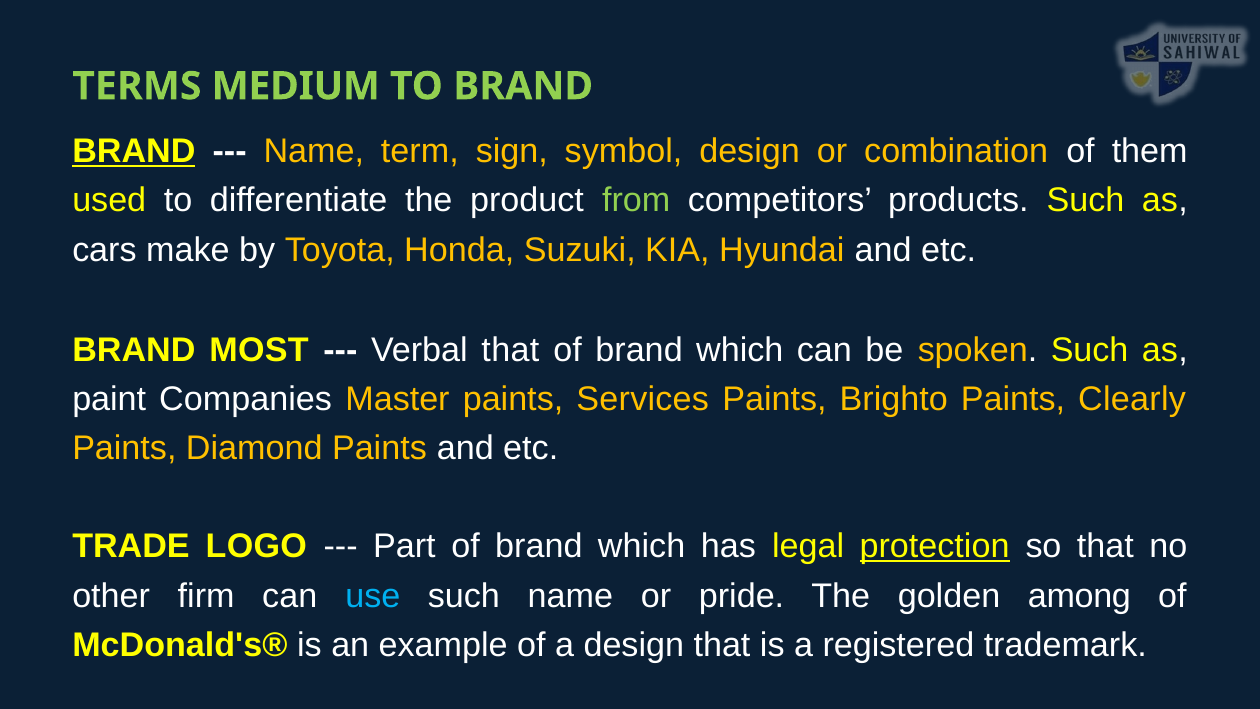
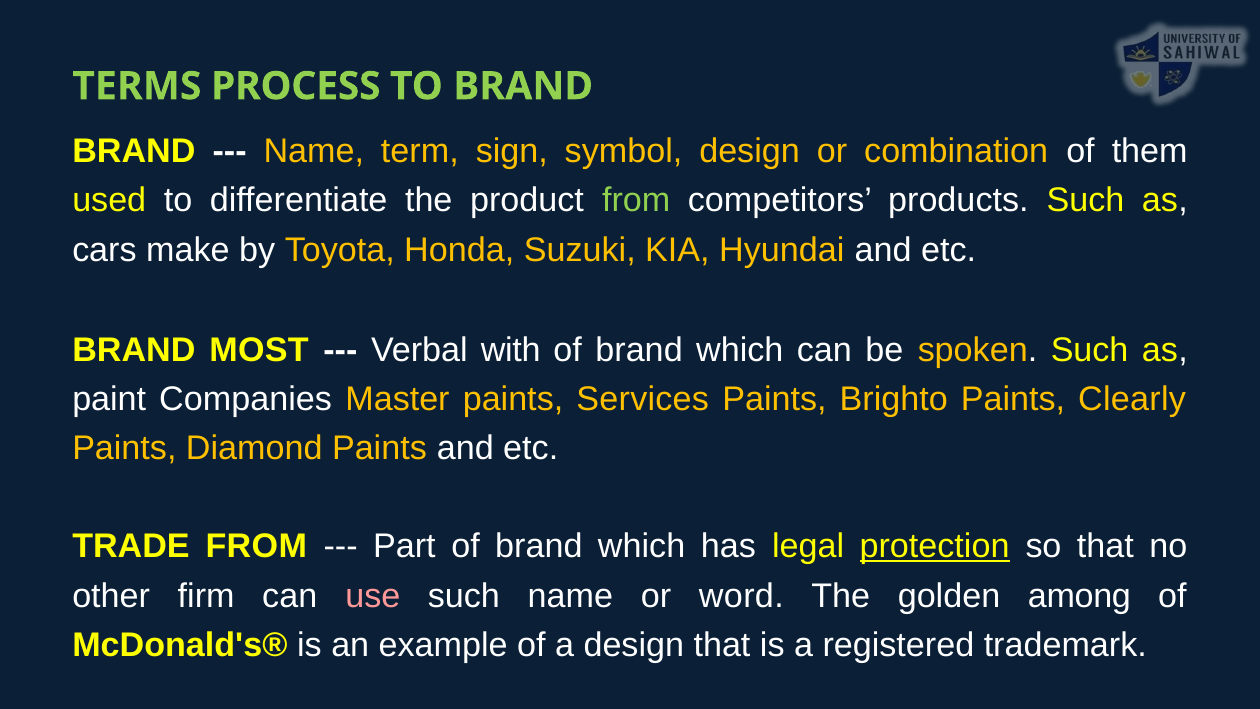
MEDIUM: MEDIUM -> PROCESS
BRAND at (134, 151) underline: present -> none
Verbal that: that -> with
TRADE LOGO: LOGO -> FROM
use colour: light blue -> pink
pride: pride -> word
